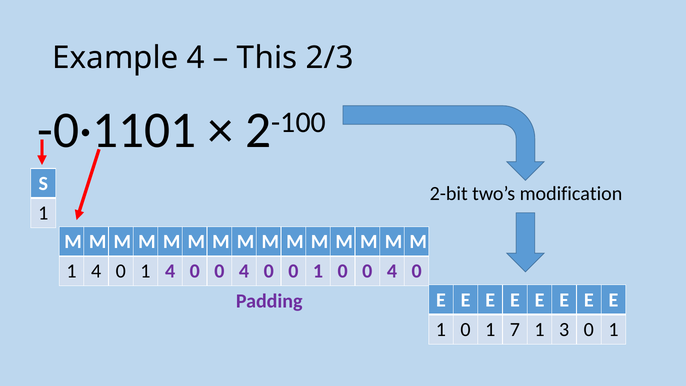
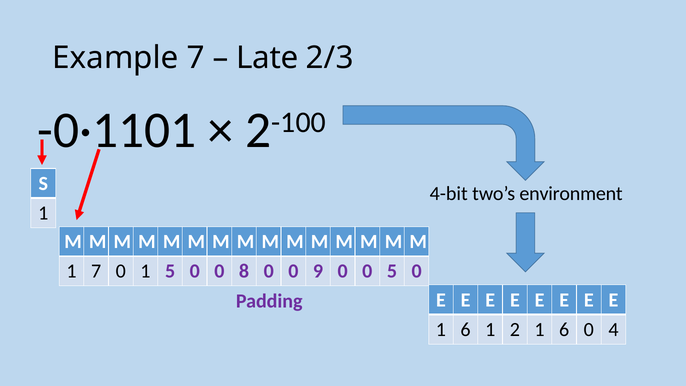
Example 4: 4 -> 7
This: This -> Late
2-bit: 2-bit -> 4-bit
modification: modification -> environment
4 at (96, 271): 4 -> 7
0 1 4: 4 -> 5
4 at (244, 271): 4 -> 8
0 0 1: 1 -> 9
4 at (392, 271): 4 -> 5
0 at (466, 329): 0 -> 6
7: 7 -> 2
3 at (564, 329): 3 -> 6
1 at (613, 329): 1 -> 4
